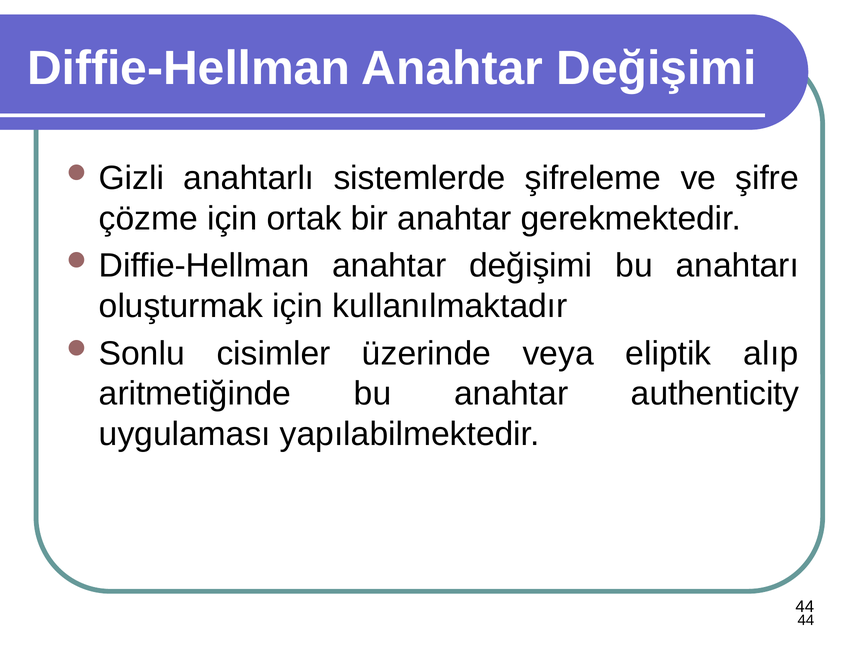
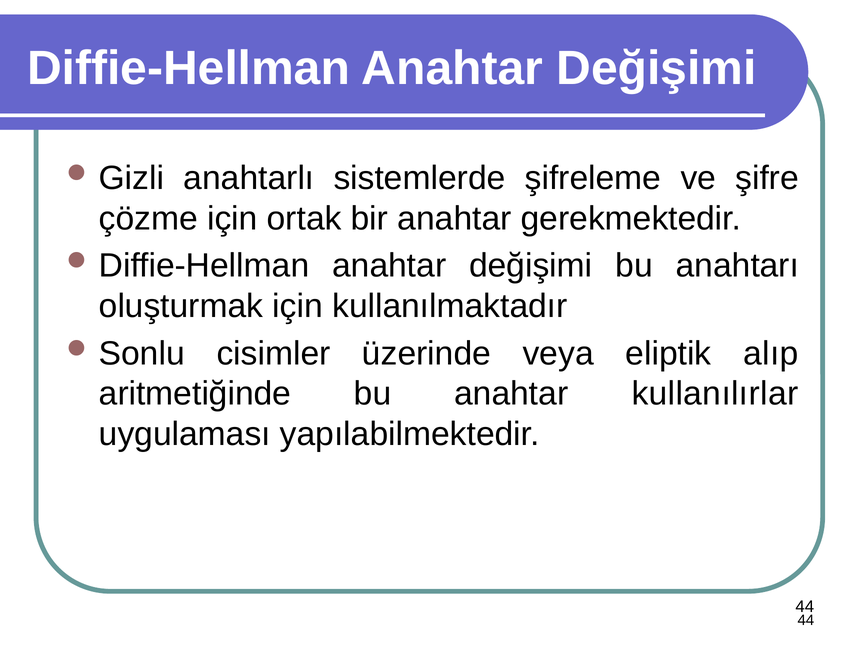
authenticity: authenticity -> kullanılırlar
